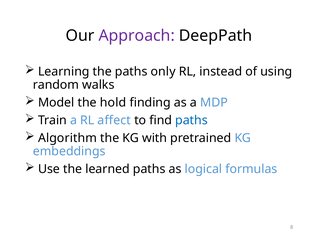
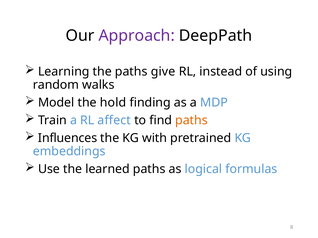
only: only -> give
paths at (191, 121) colour: blue -> orange
Algorithm: Algorithm -> Influences
